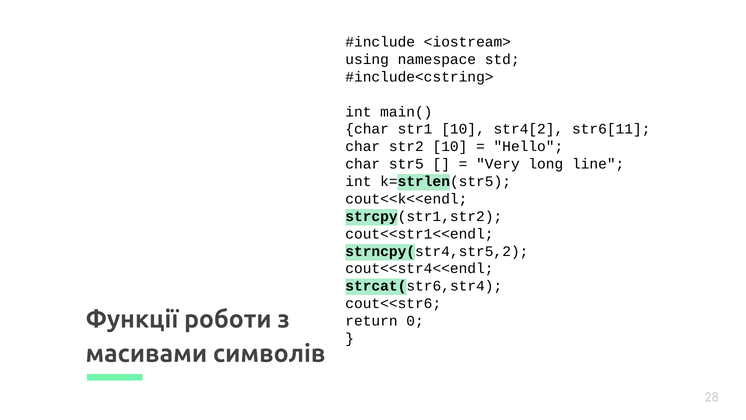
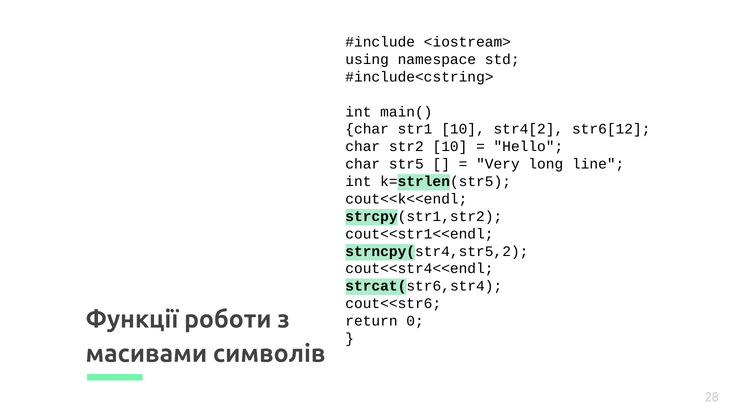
str6[11: str6[11 -> str6[12
